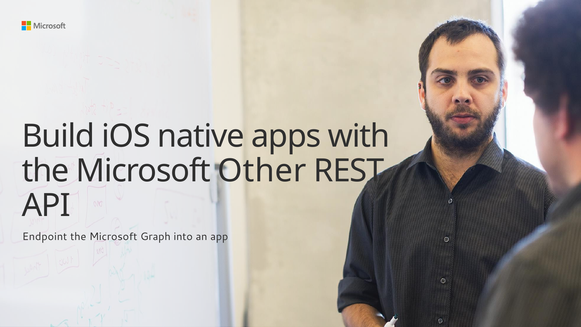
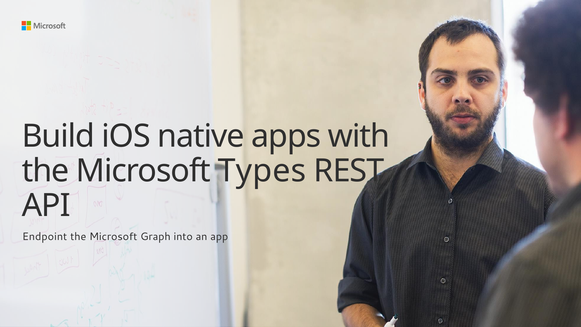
Other: Other -> Types
